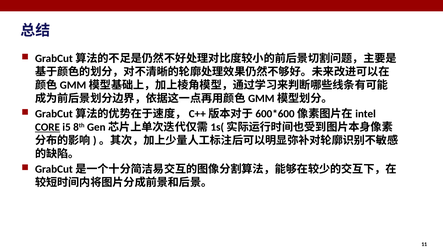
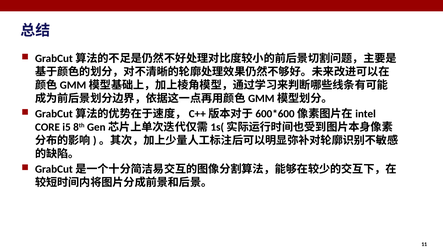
CORE underline: present -> none
